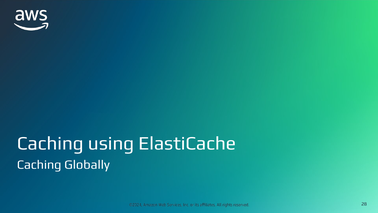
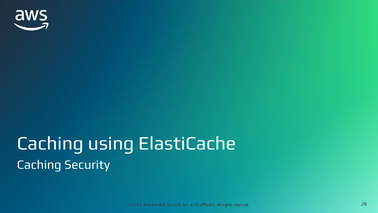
Globally: Globally -> Security
